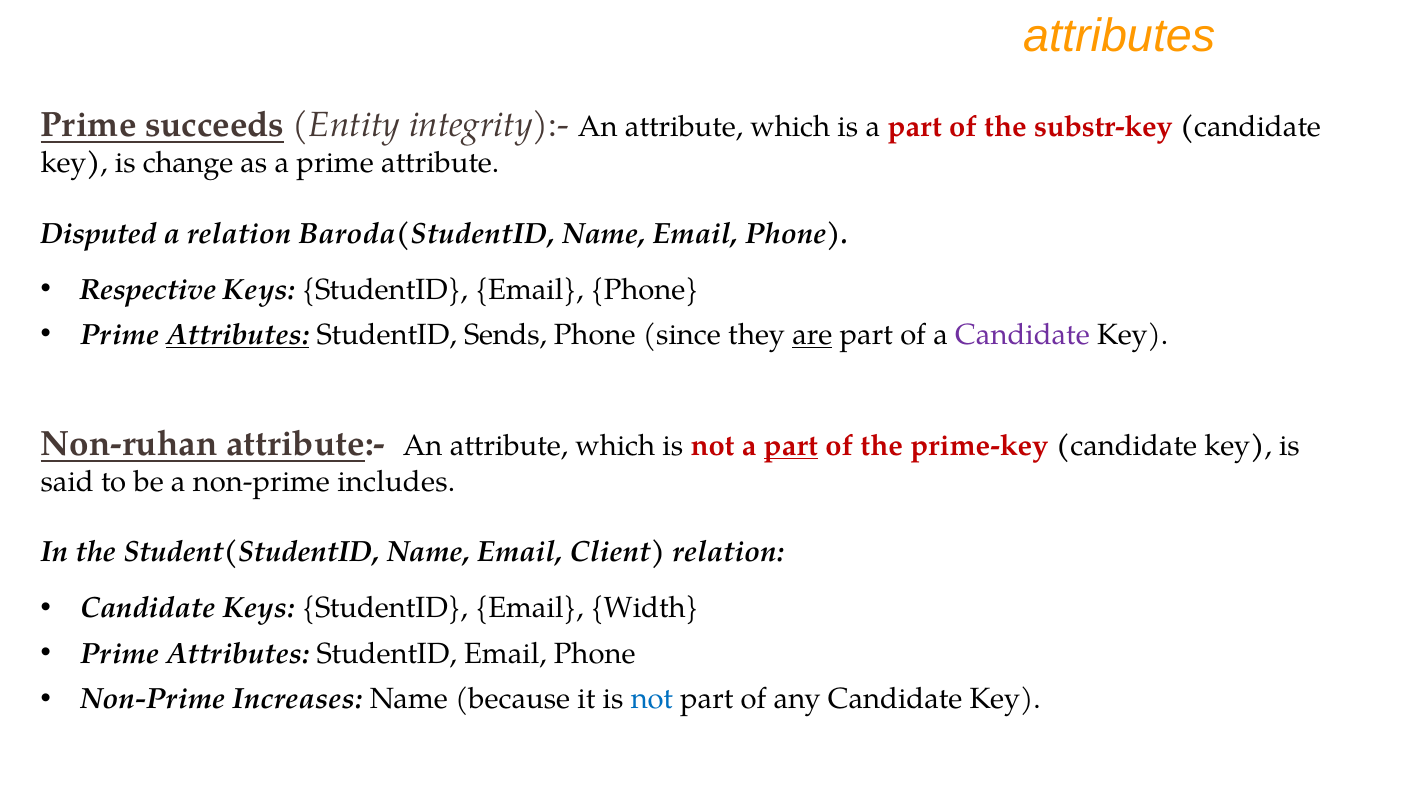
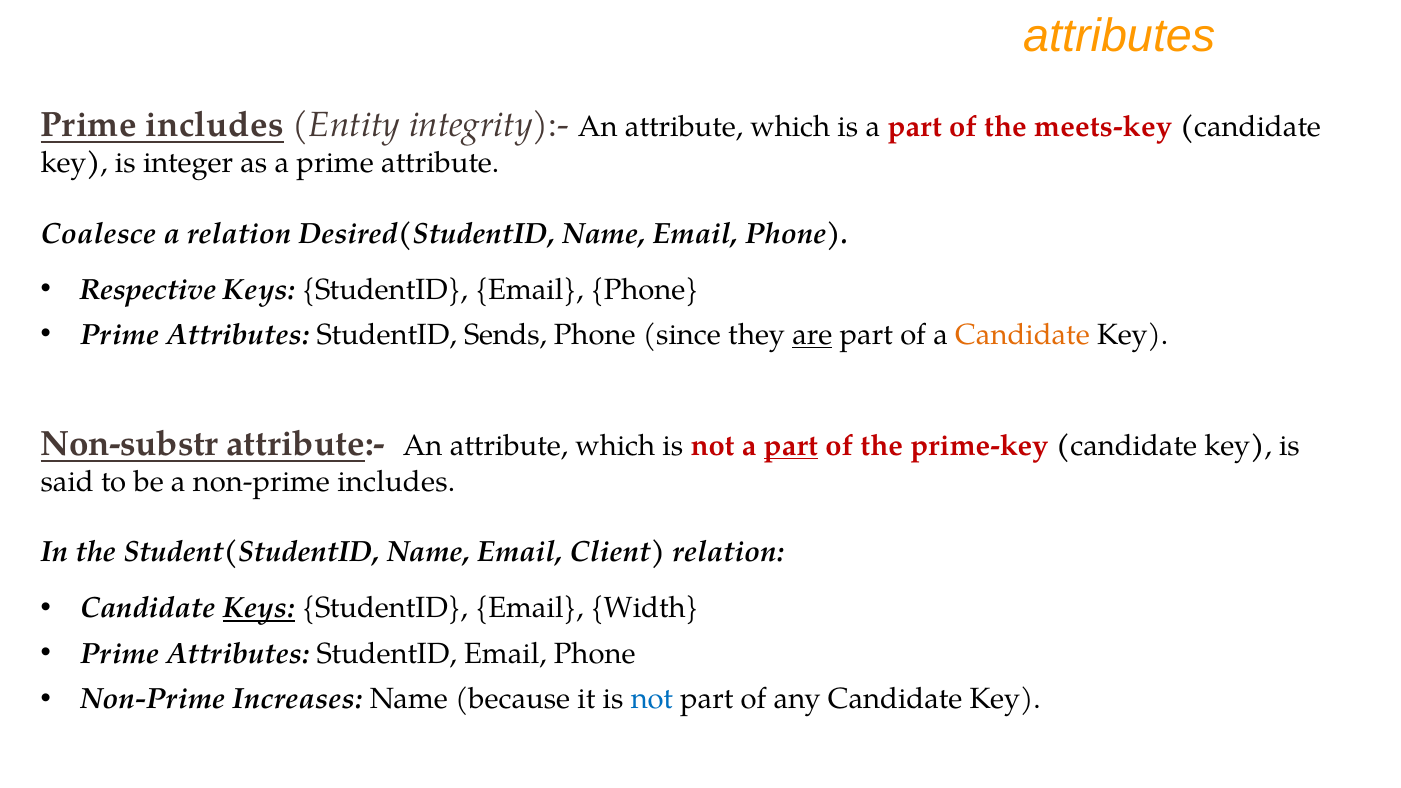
Prime succeeds: succeeds -> includes
substr-key: substr-key -> meets-key
change: change -> integer
Disputed: Disputed -> Coalesce
Baroda(StudentID: Baroda(StudentID -> Desired(StudentID
Attributes at (238, 335) underline: present -> none
Candidate at (1022, 335) colour: purple -> orange
Non-ruhan: Non-ruhan -> Non-substr
Keys at (259, 608) underline: none -> present
